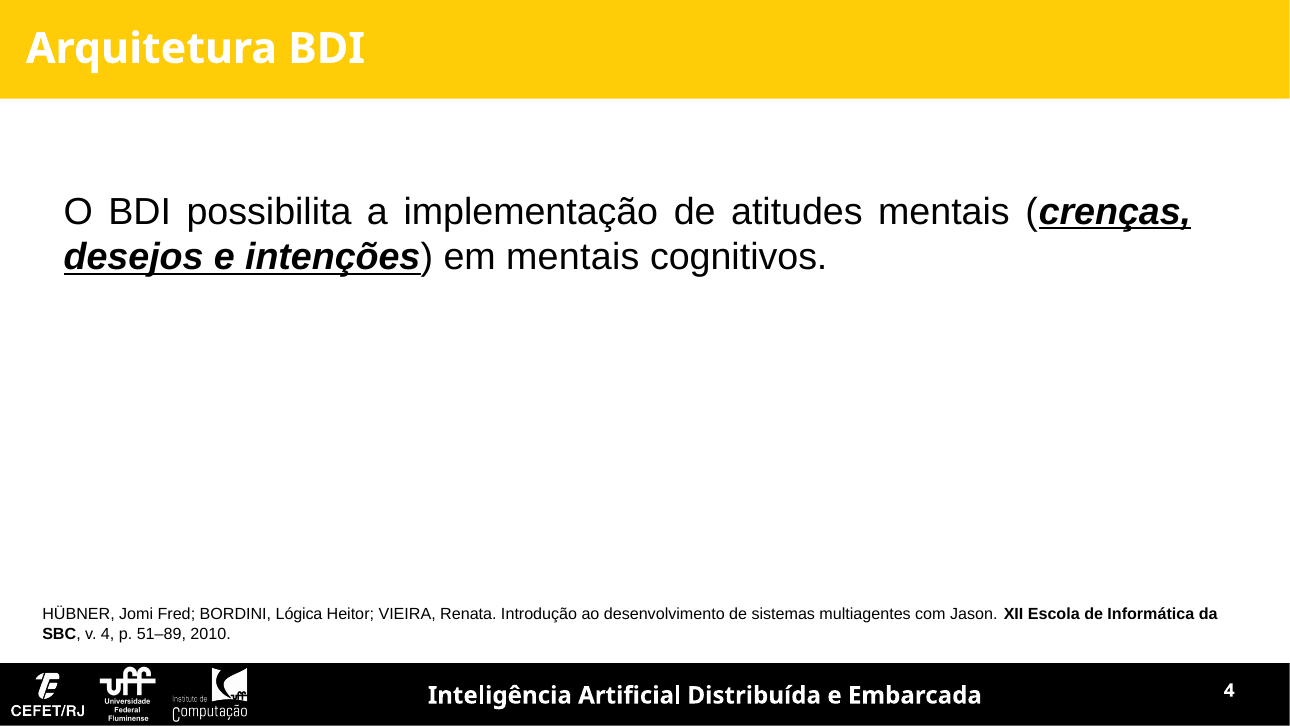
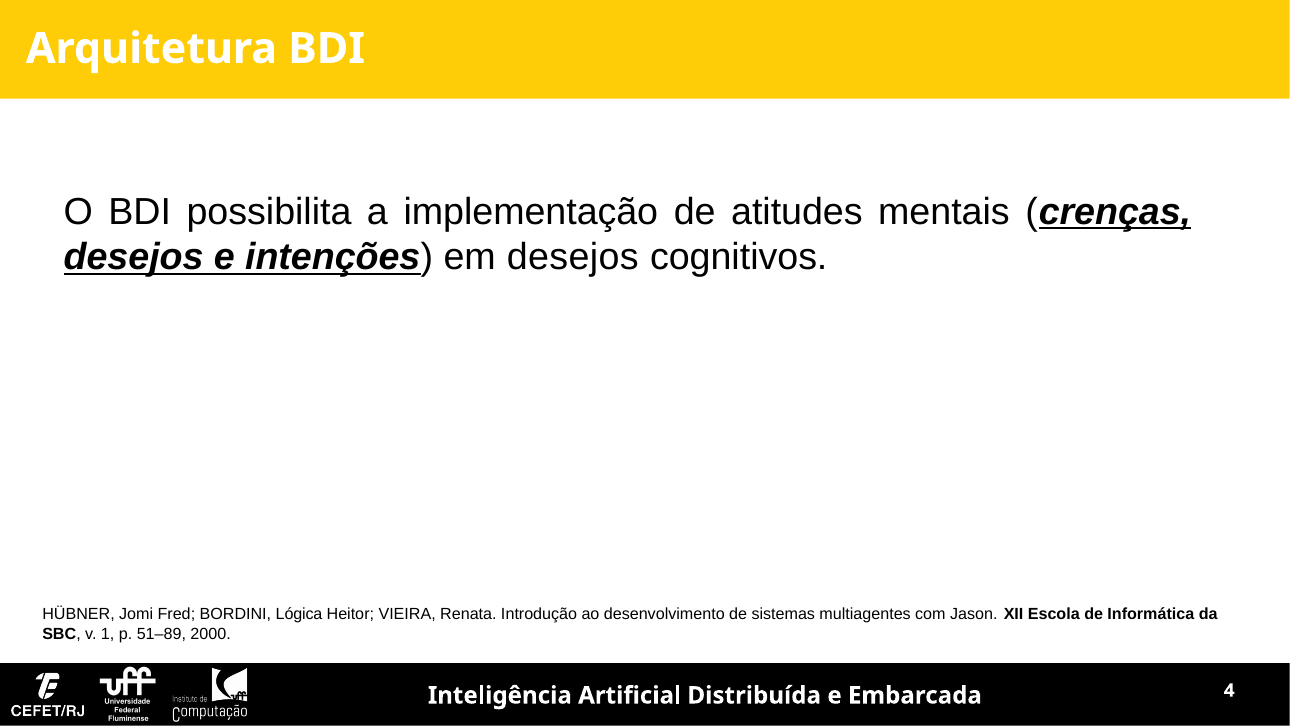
em mentais: mentais -> desejos
v 4: 4 -> 1
2010: 2010 -> 2000
